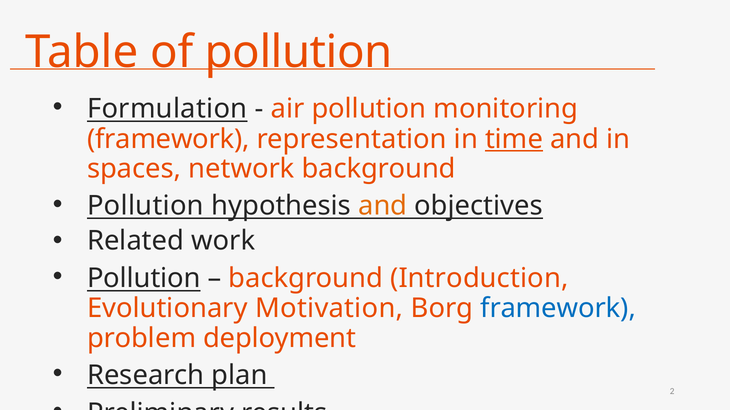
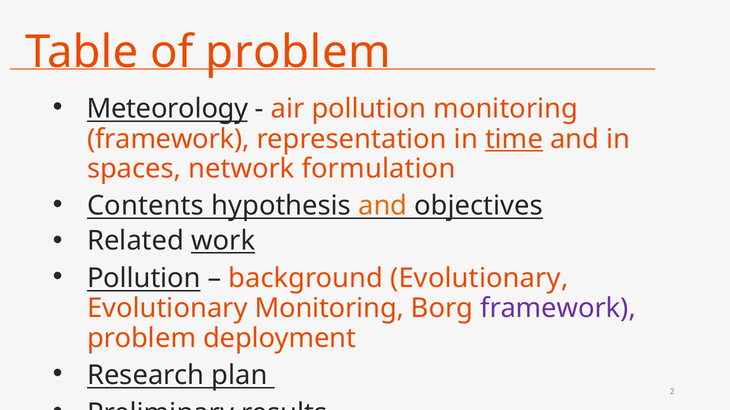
of pollution: pollution -> problem
Formulation: Formulation -> Meteorology
network background: background -> formulation
Pollution at (145, 206): Pollution -> Contents
work underline: none -> present
background Introduction: Introduction -> Evolutionary
Evolutionary Motivation: Motivation -> Monitoring
framework at (558, 309) colour: blue -> purple
